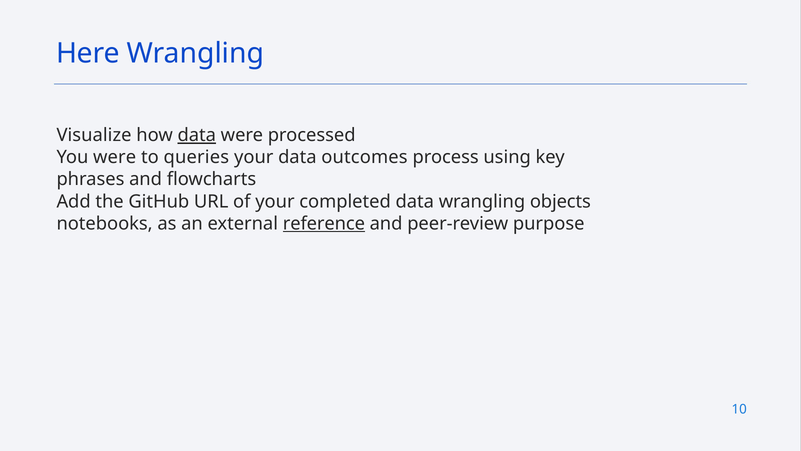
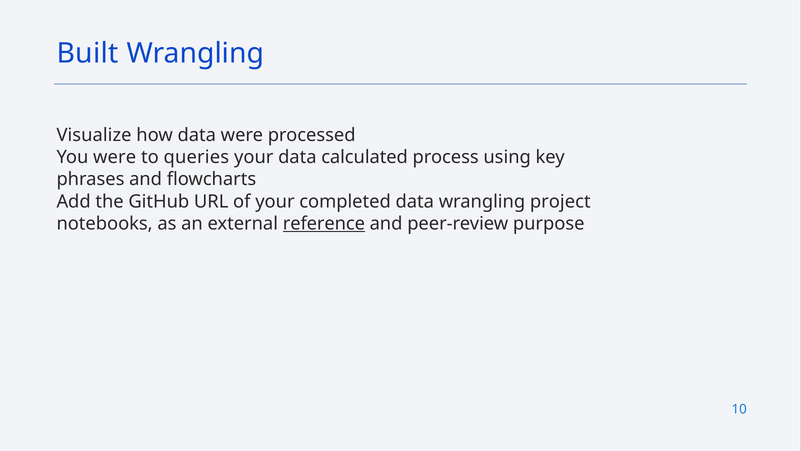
Here: Here -> Built
data at (197, 135) underline: present -> none
outcomes: outcomes -> calculated
objects: objects -> project
